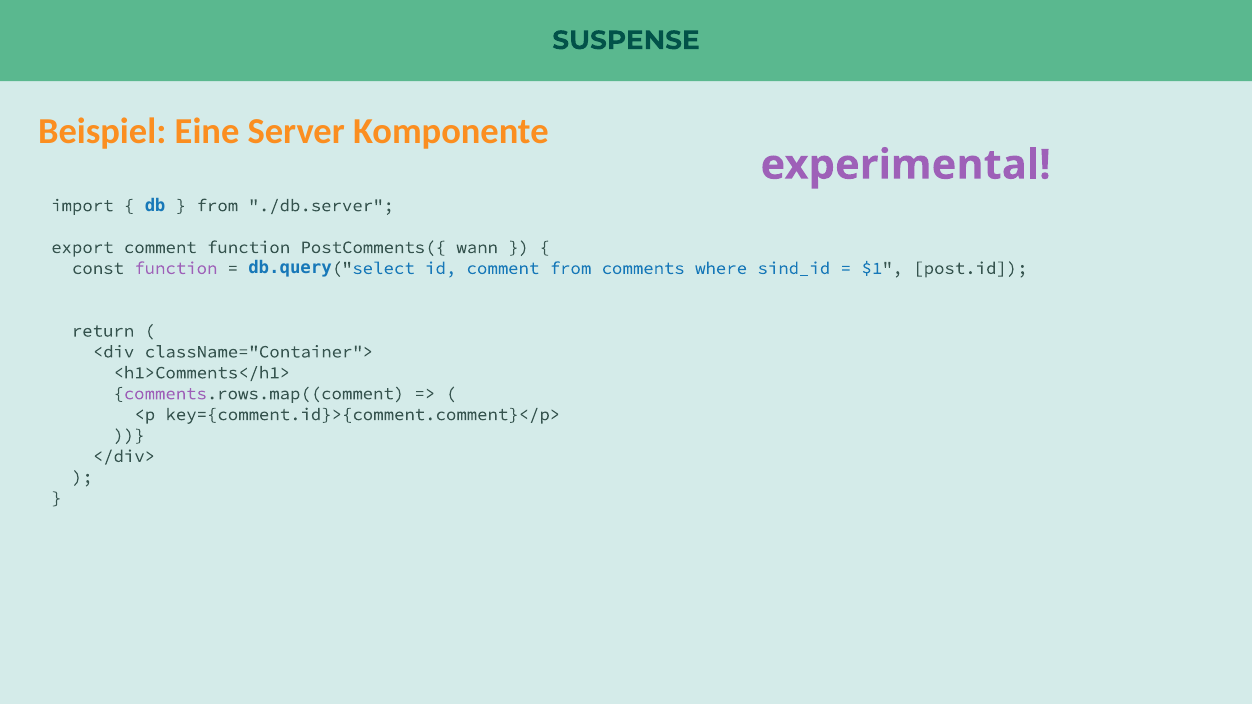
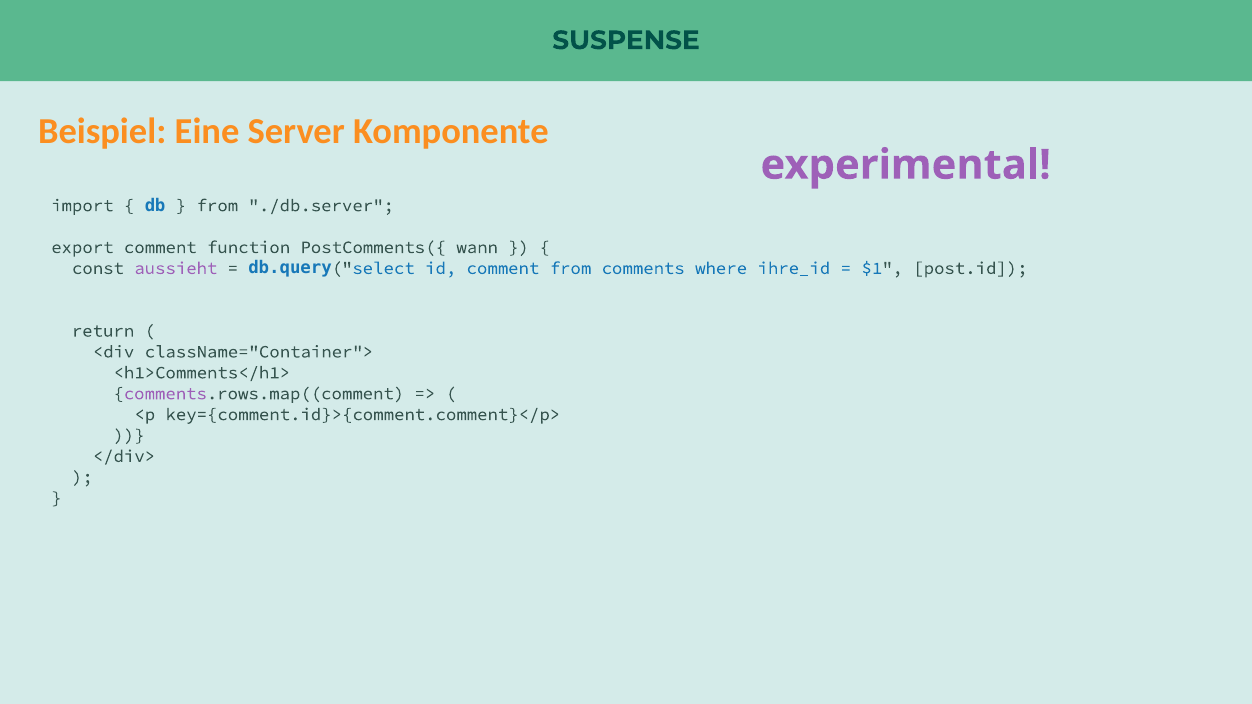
const function: function -> aussieht
sind_id: sind_id -> ihre_id
